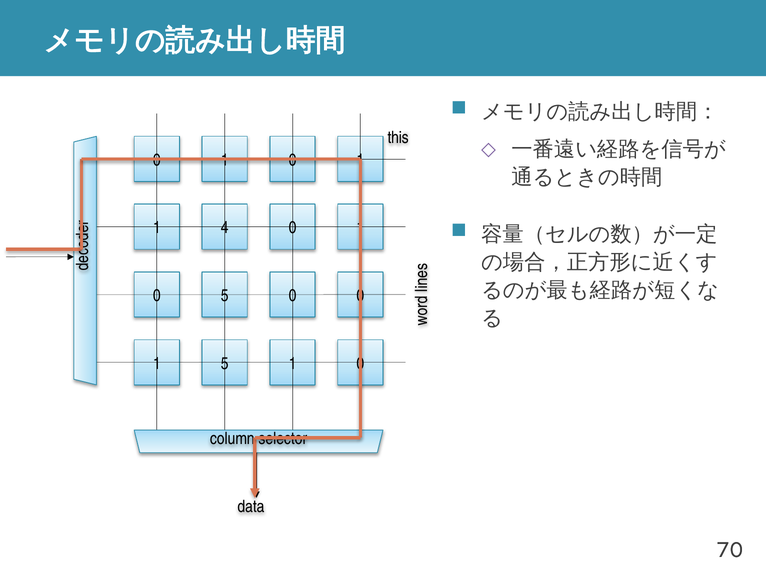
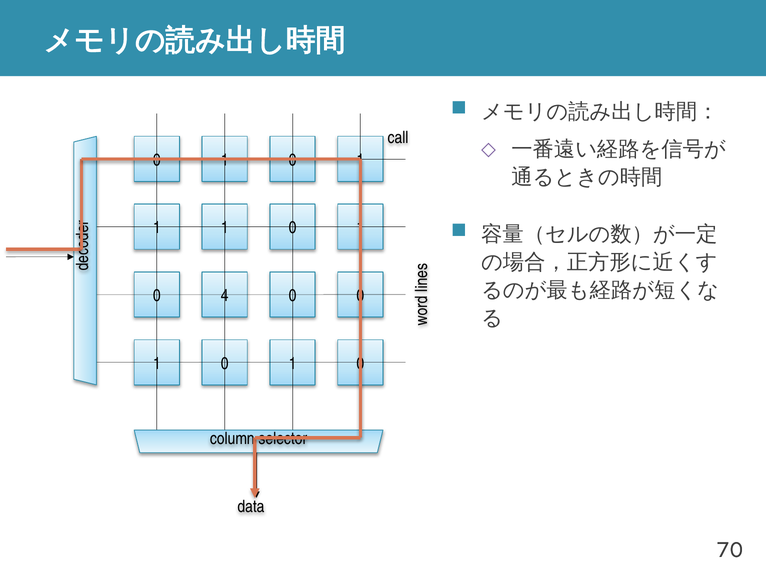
this: this -> call
4 at (225, 228): 4 -> 1
0 5: 5 -> 4
5 at (225, 364): 5 -> 0
